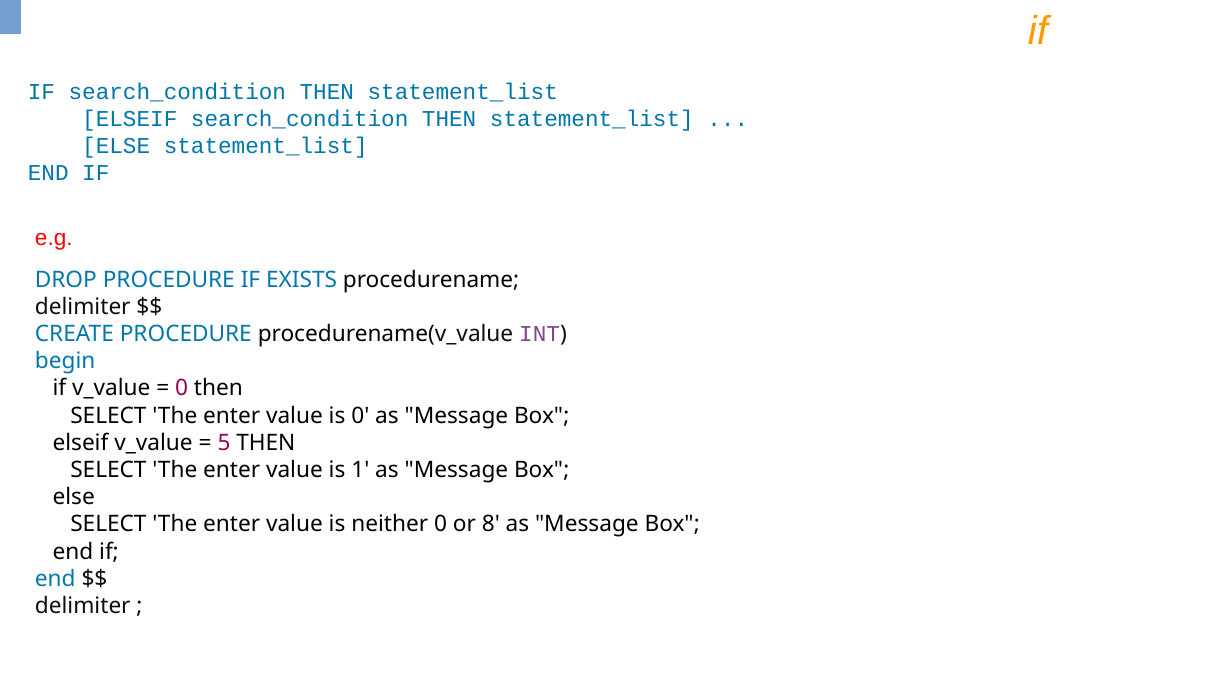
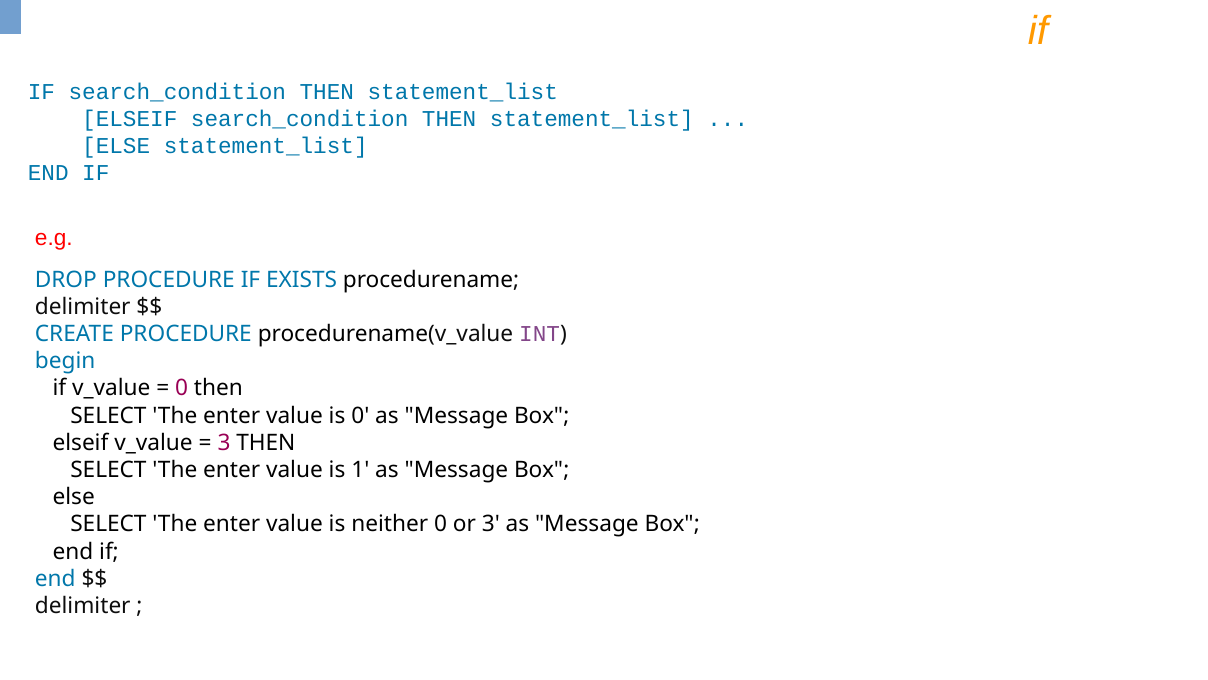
5 at (224, 443): 5 -> 3
or 8: 8 -> 3
